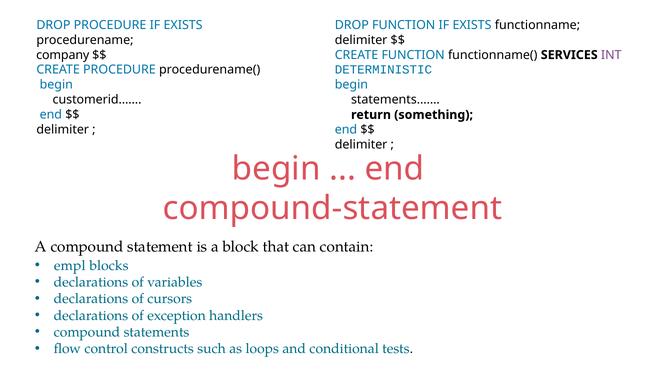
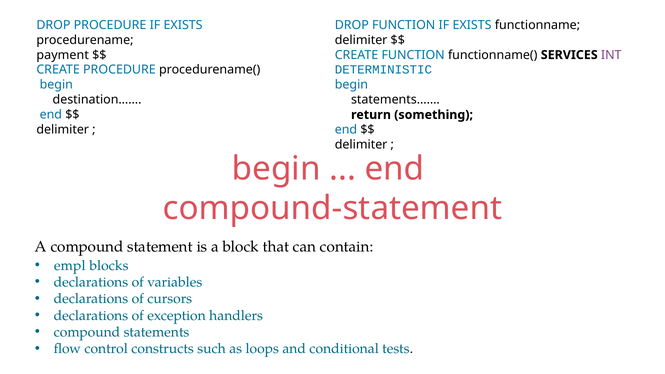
company: company -> payment
customerid……: customerid…… -> destination……
